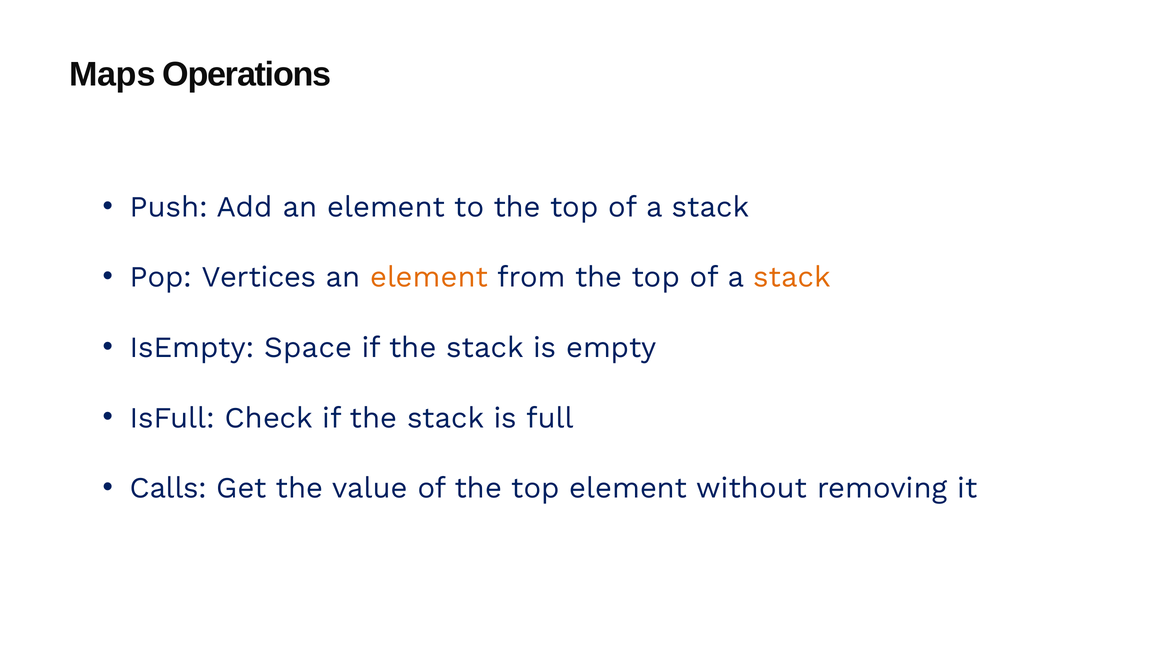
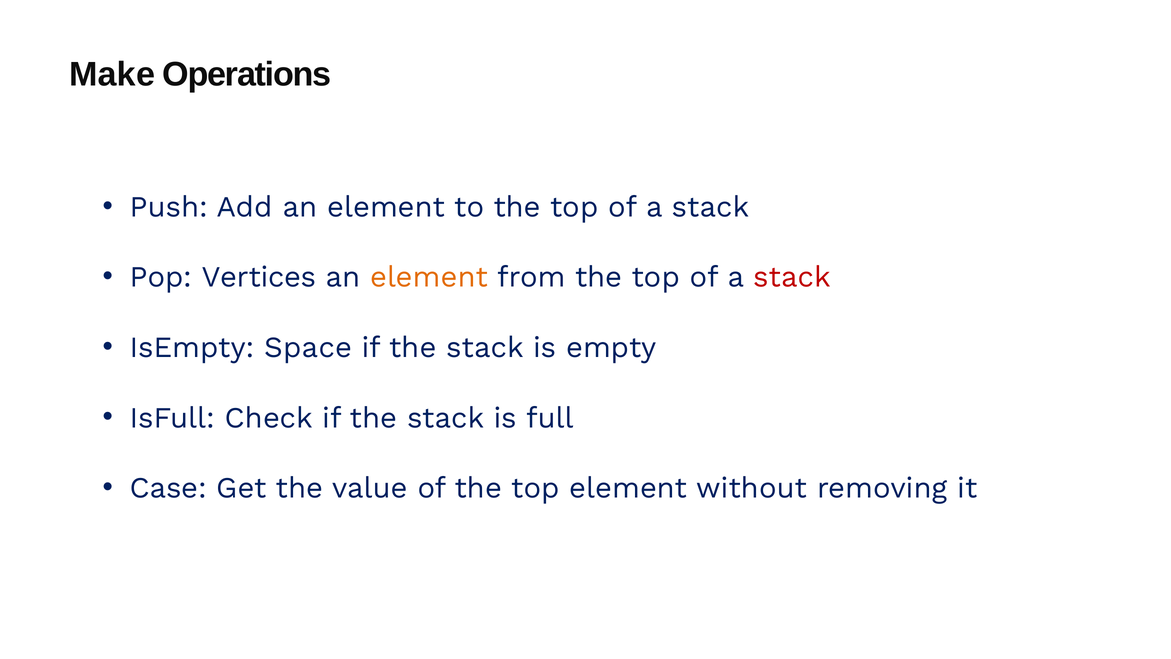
Maps: Maps -> Make
stack at (792, 277) colour: orange -> red
Calls: Calls -> Case
